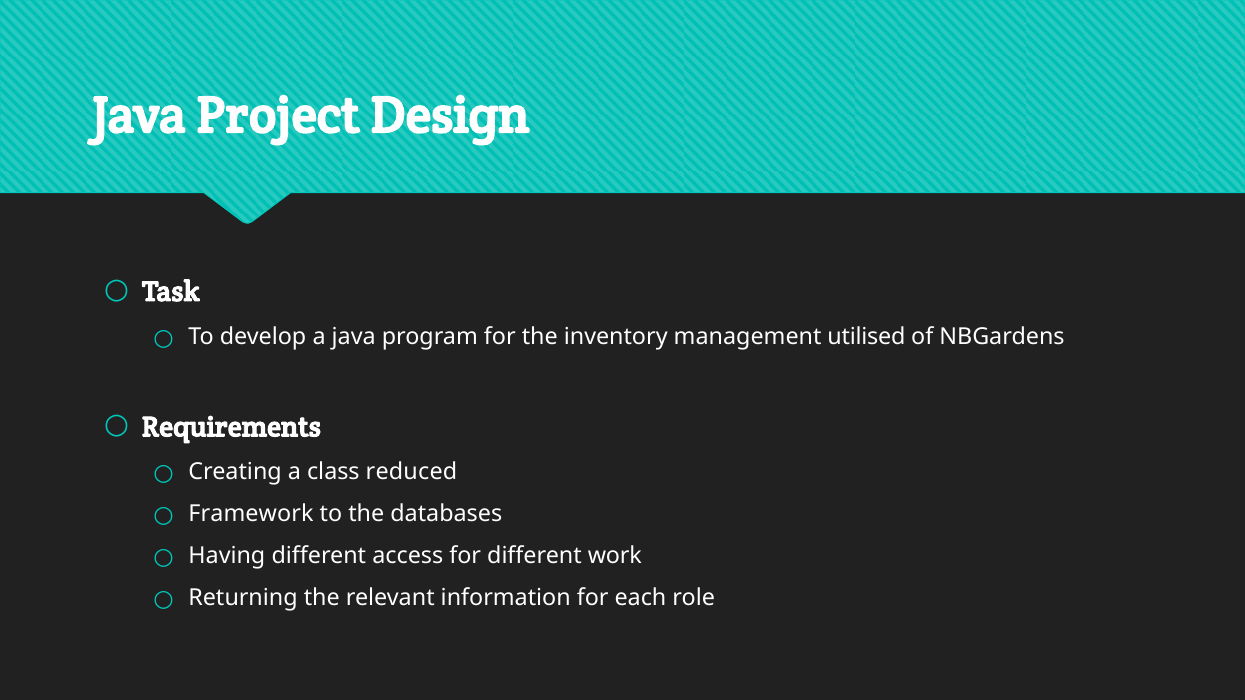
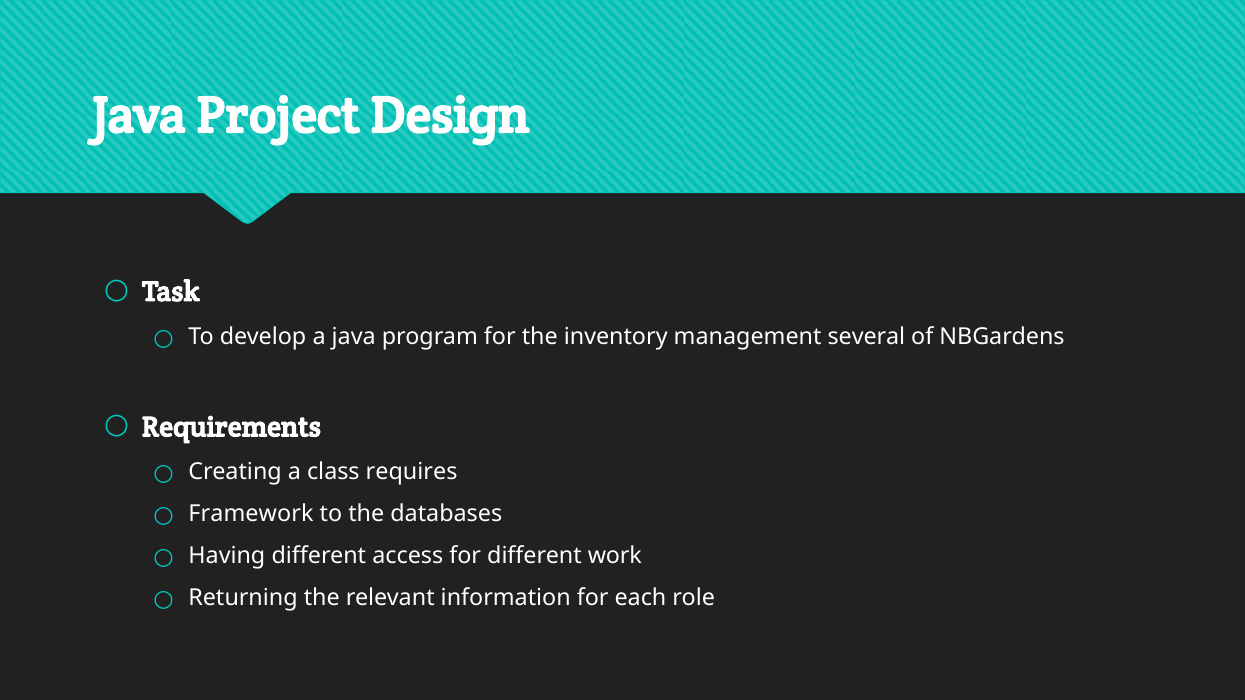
utilised: utilised -> several
reduced: reduced -> requires
